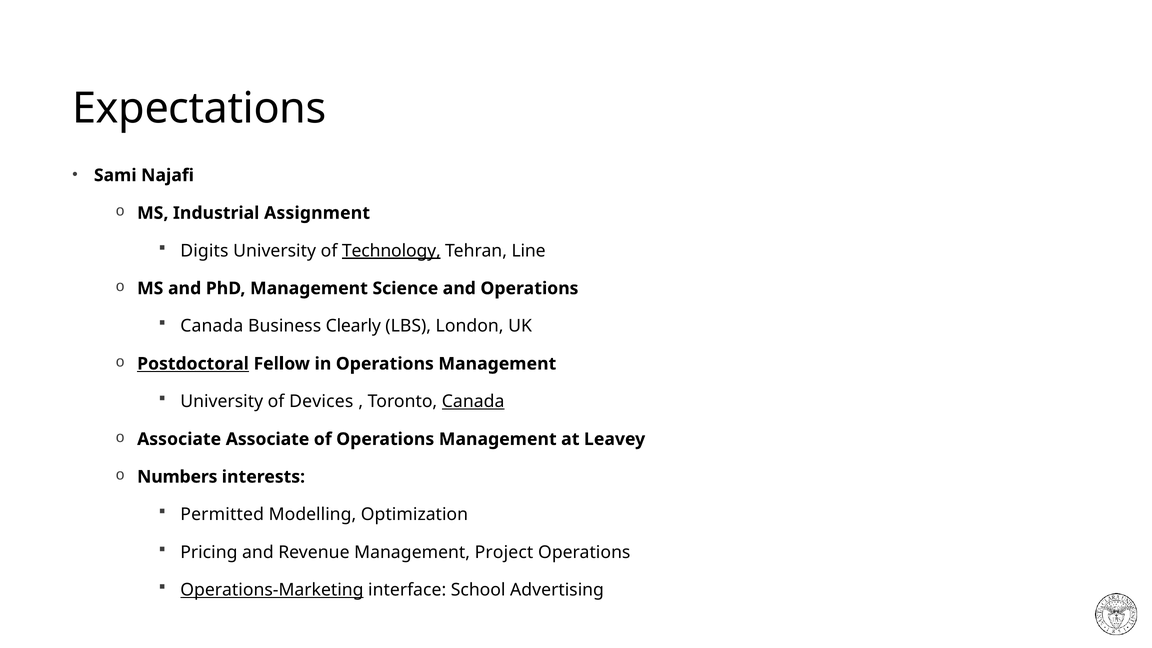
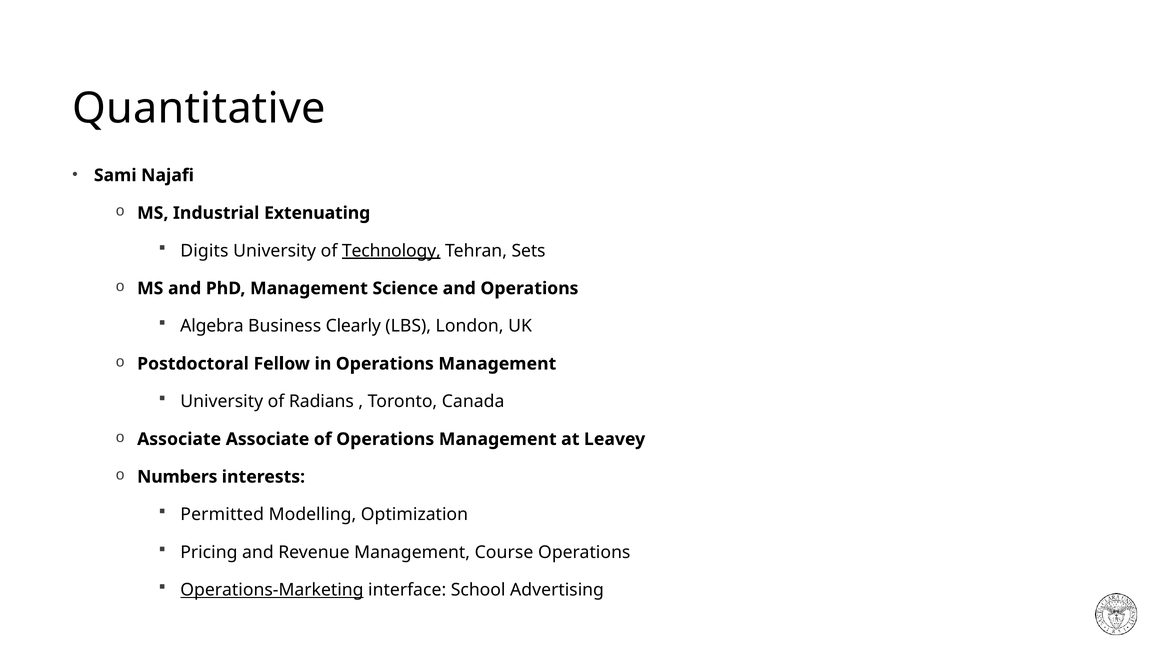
Expectations: Expectations -> Quantitative
Assignment: Assignment -> Extenuating
Line: Line -> Sets
Canada at (212, 326): Canada -> Algebra
Postdoctoral underline: present -> none
Devices: Devices -> Radians
Canada at (473, 401) underline: present -> none
Project: Project -> Course
